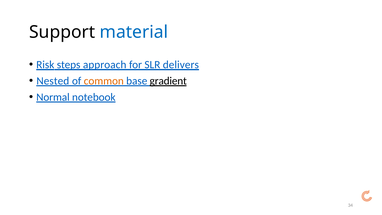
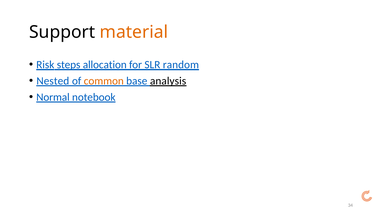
material colour: blue -> orange
approach: approach -> allocation
delivers: delivers -> random
gradient: gradient -> analysis
